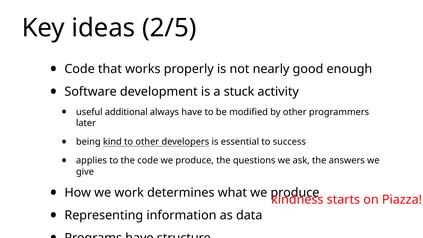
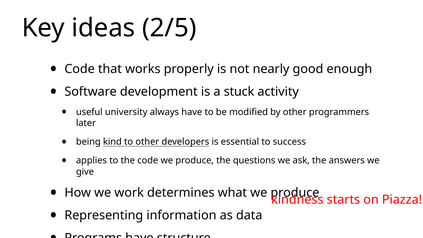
additional: additional -> university
